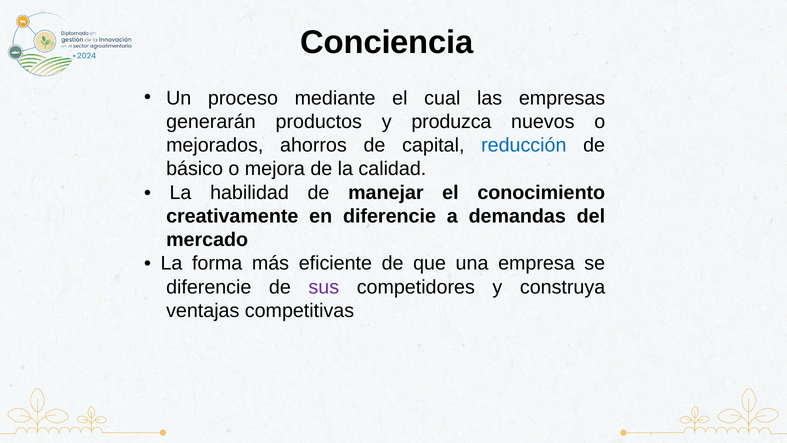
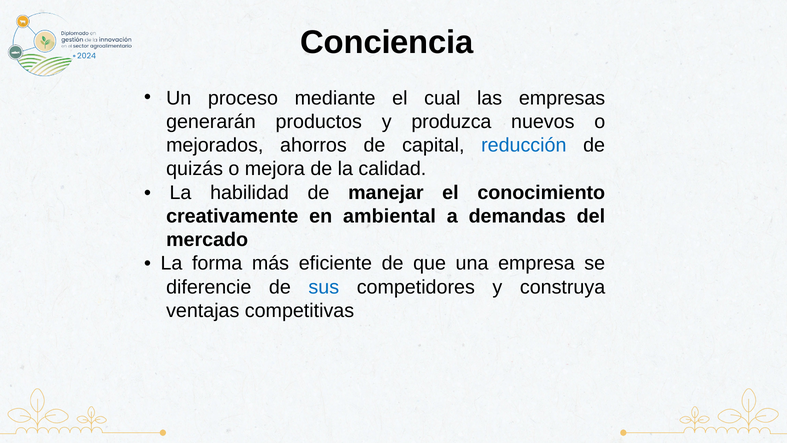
básico: básico -> quizás
en diferencie: diferencie -> ambiental
sus colour: purple -> blue
